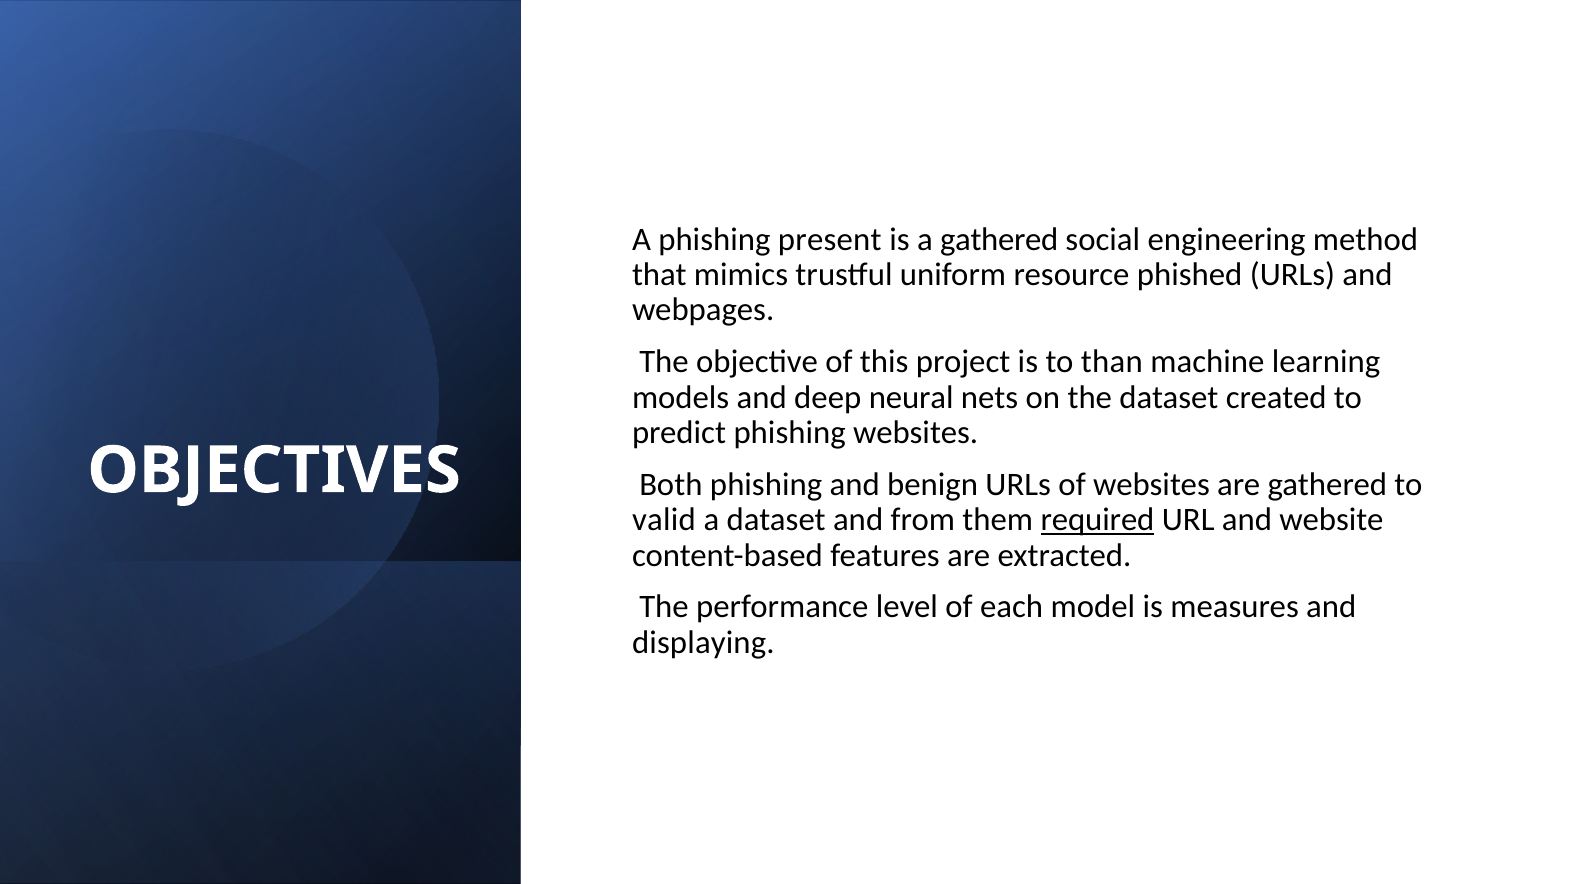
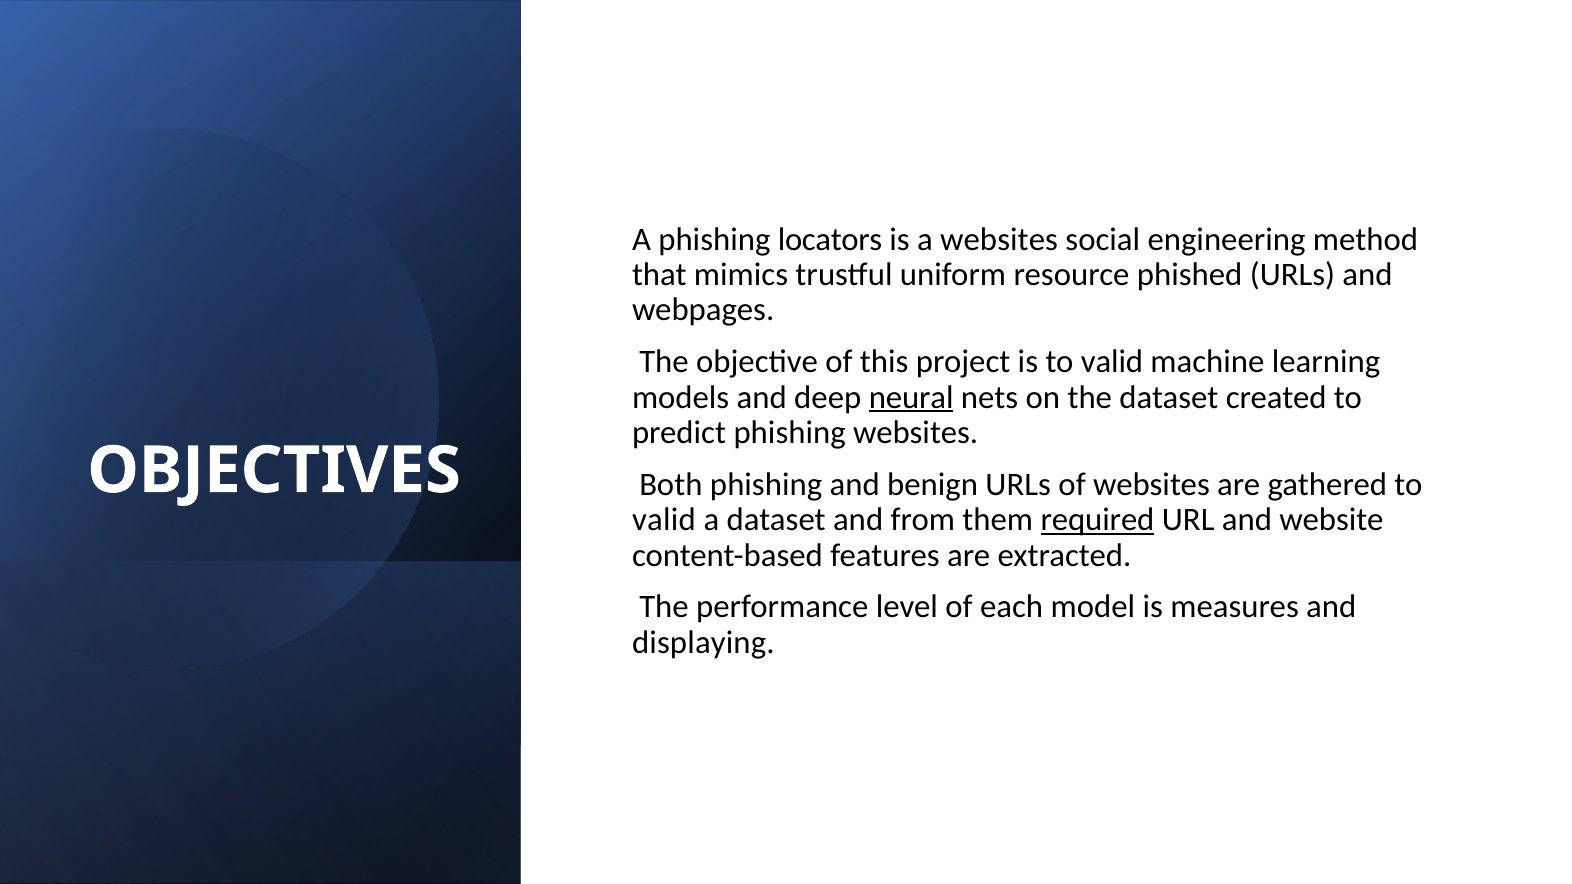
present: present -> locators
a gathered: gathered -> websites
is to than: than -> valid
neural underline: none -> present
